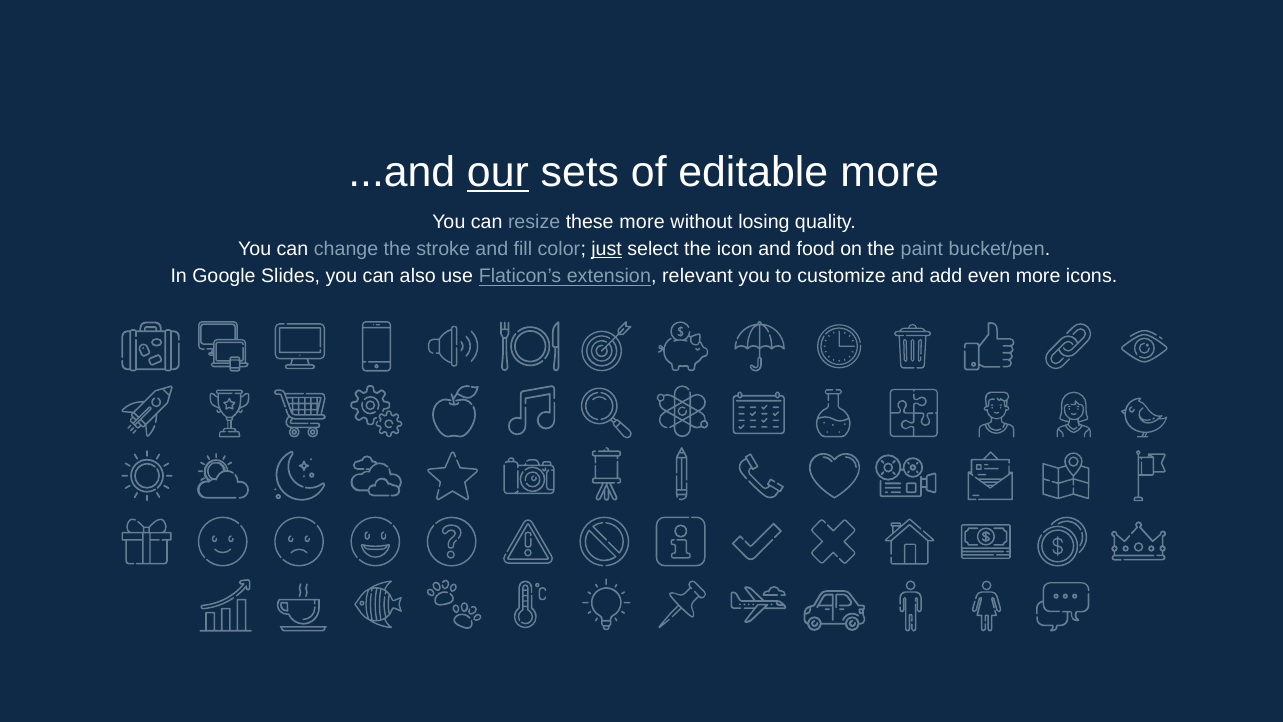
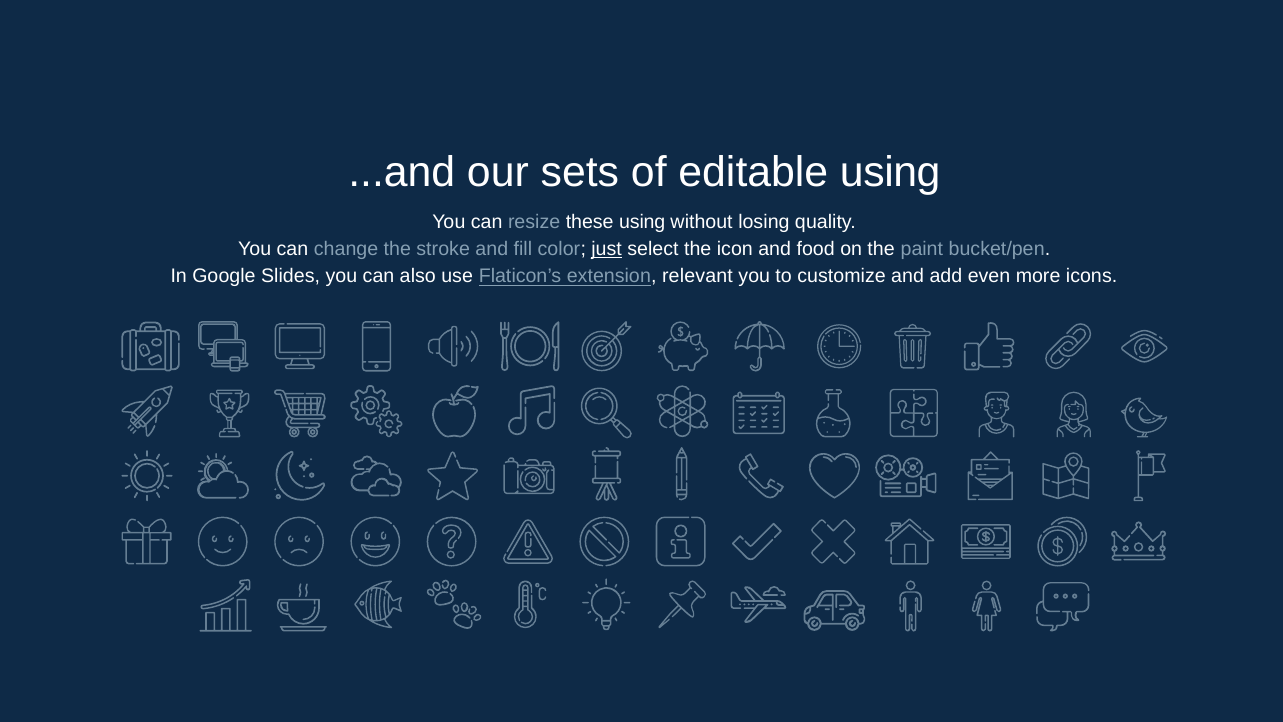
our underline: present -> none
editable more: more -> using
these more: more -> using
